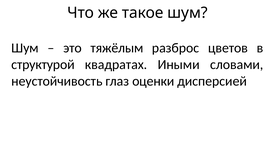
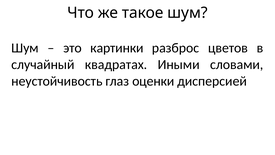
тяжёлым: тяжёлым -> картинки
структурой: структурой -> случайный
